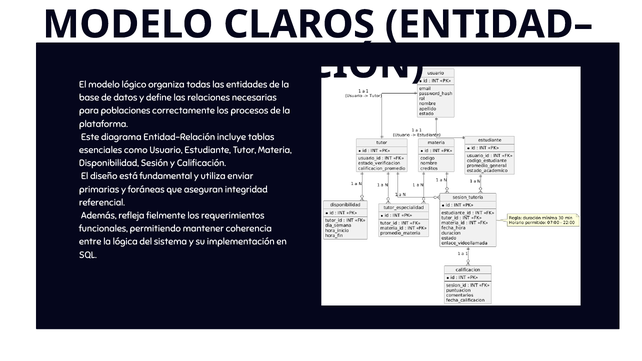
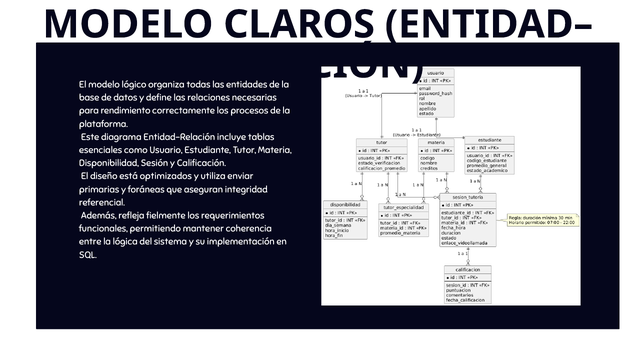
poblaciones: poblaciones -> rendimiento
fundamental: fundamental -> optimizados
